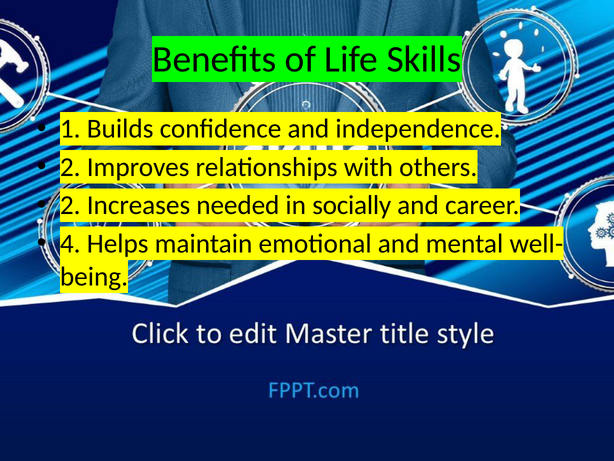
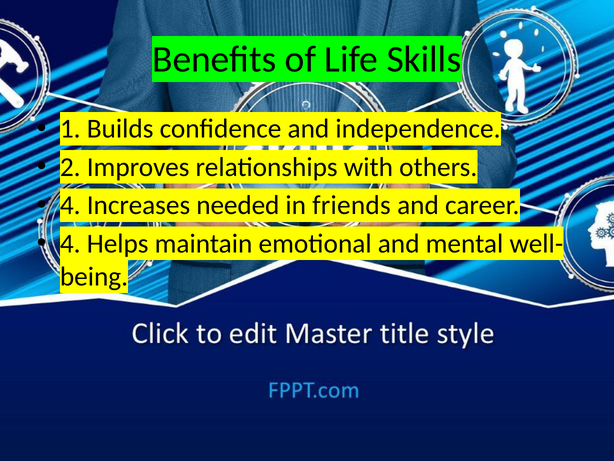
2 at (70, 205): 2 -> 4
socially: socially -> friends
